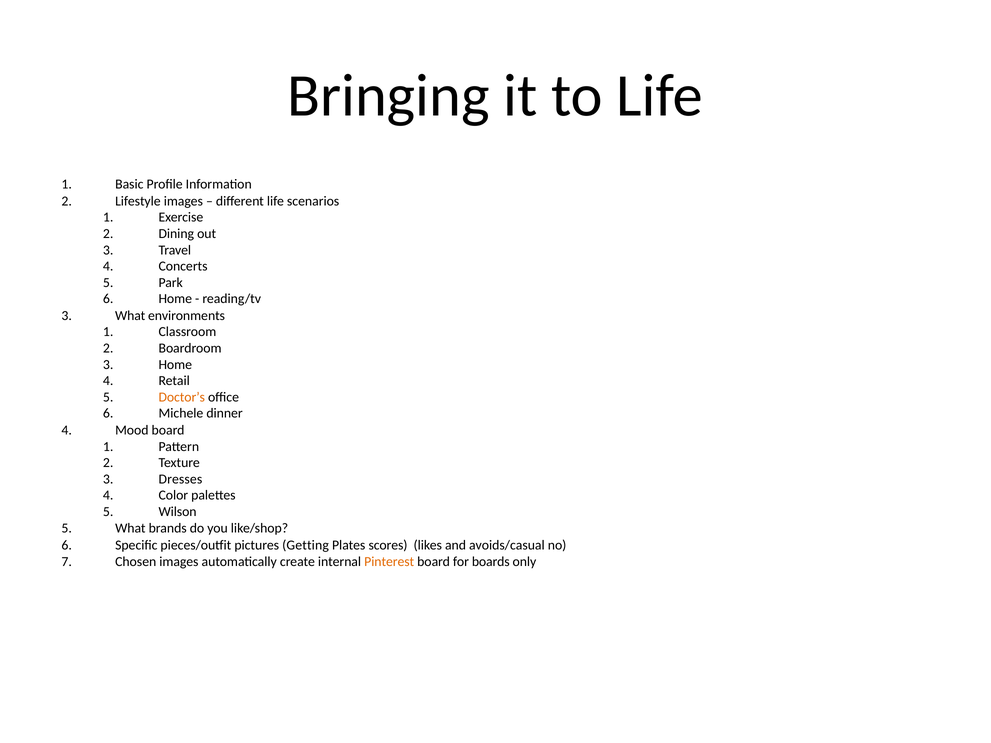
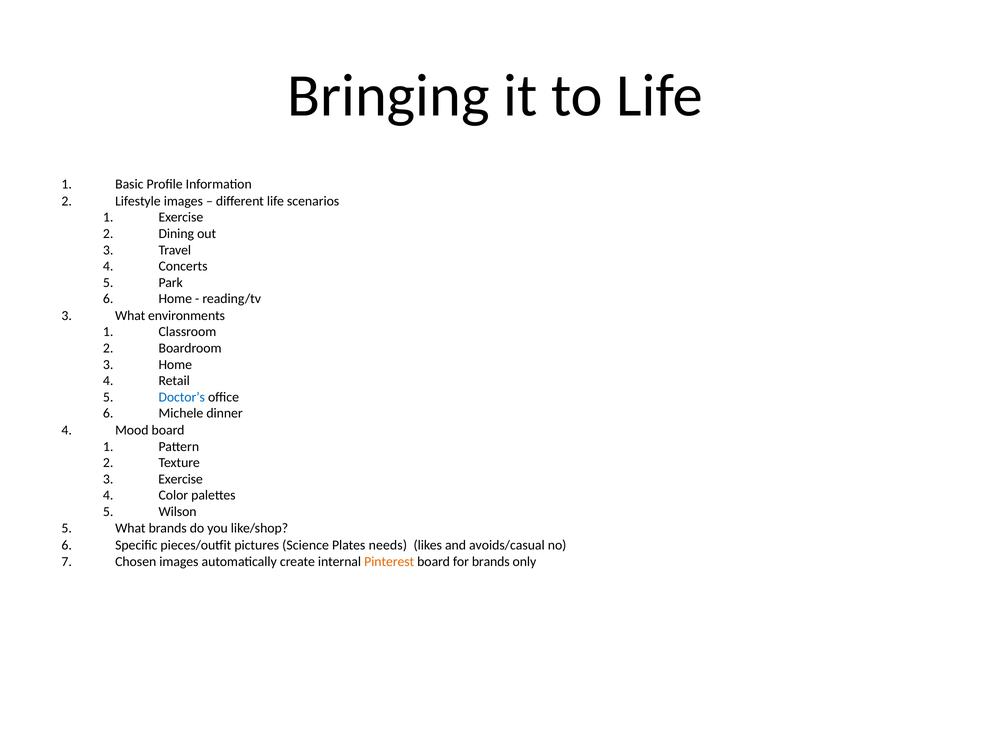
Doctor’s colour: orange -> blue
Dresses at (180, 479): Dresses -> Exercise
Getting: Getting -> Science
scores: scores -> needs
for boards: boards -> brands
